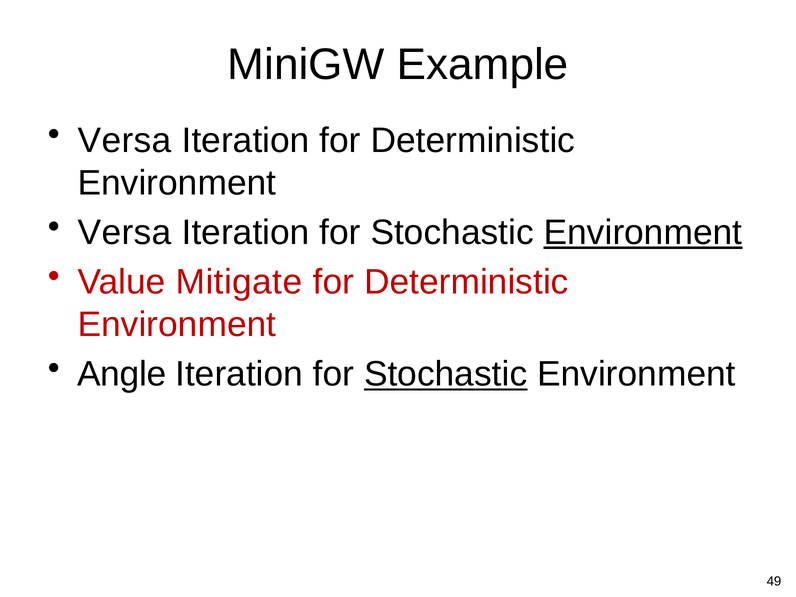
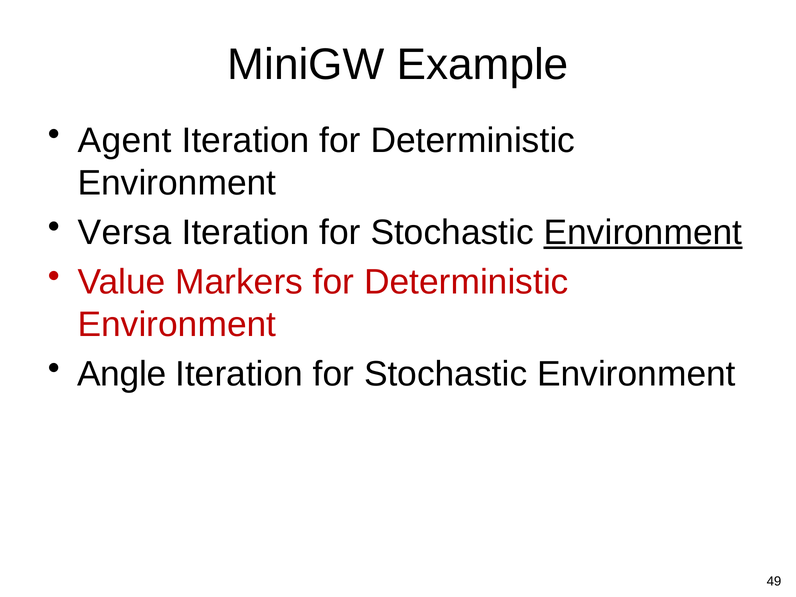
Versa at (125, 140): Versa -> Agent
Mitigate: Mitigate -> Markers
Stochastic at (446, 374) underline: present -> none
